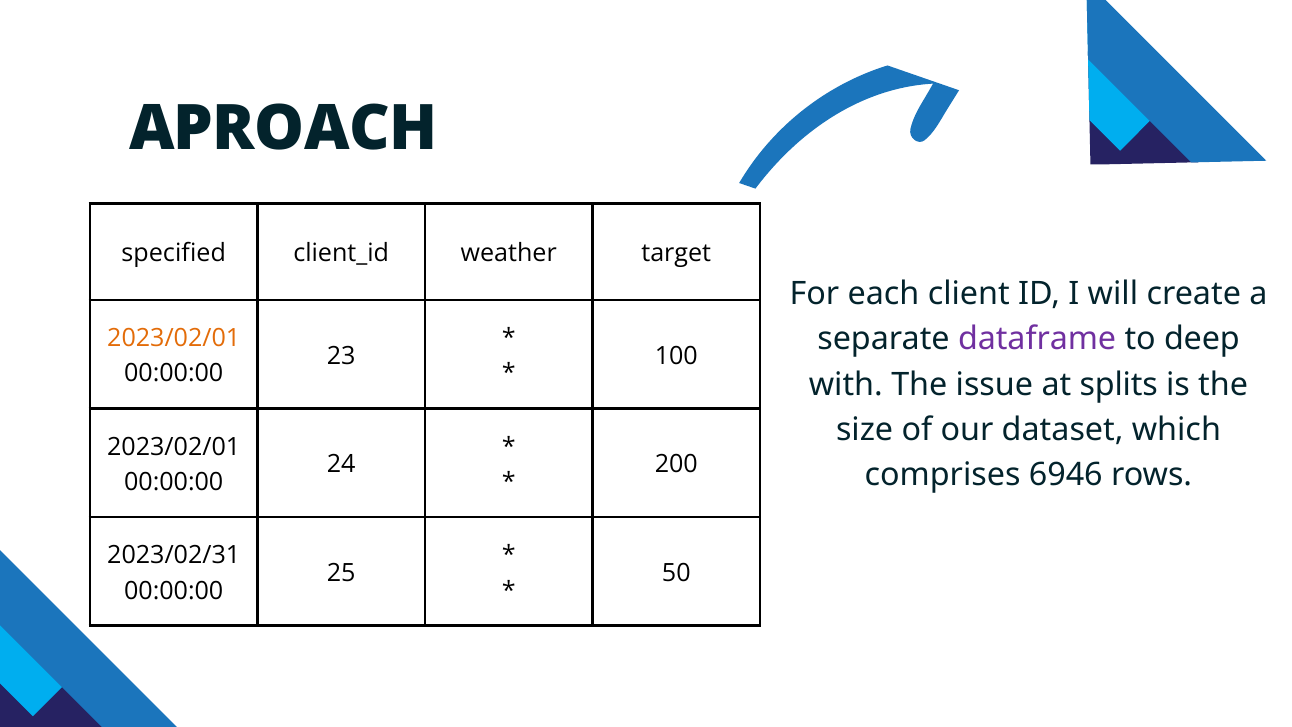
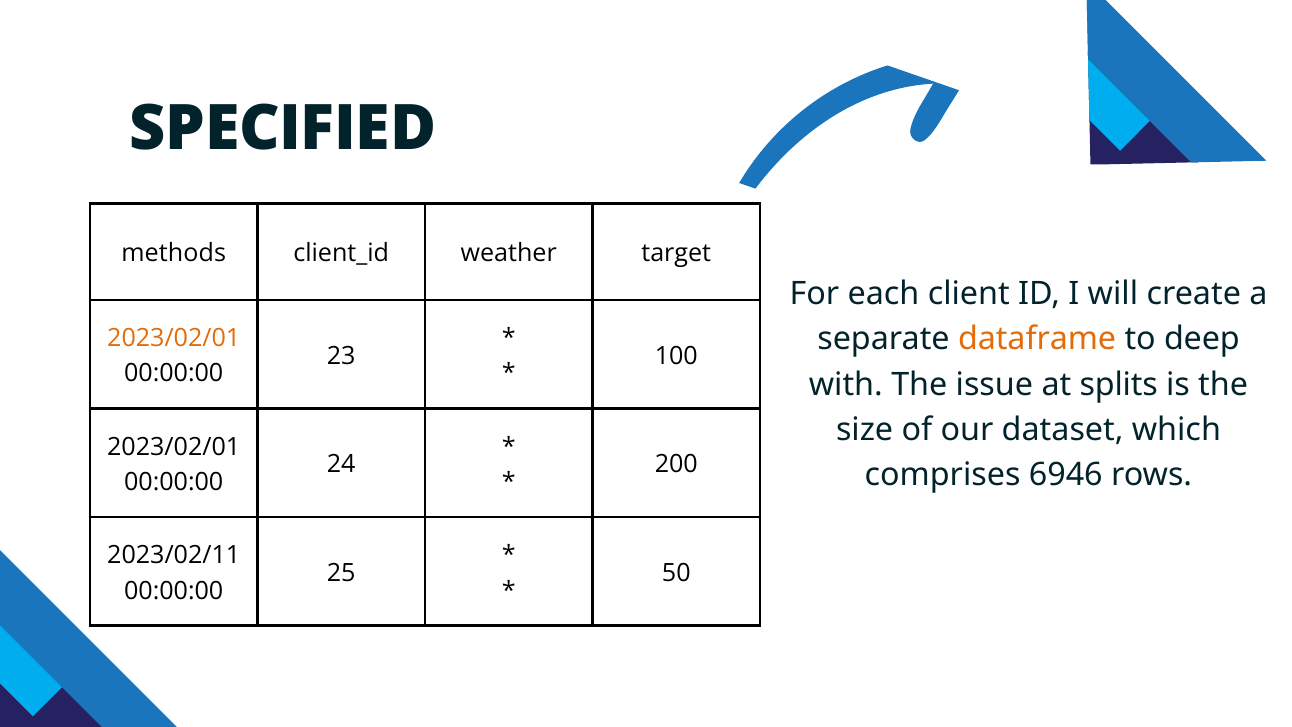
APROACH: APROACH -> SPECIFIED
specified: specified -> methods
dataframe colour: purple -> orange
2023/02/31: 2023/02/31 -> 2023/02/11
